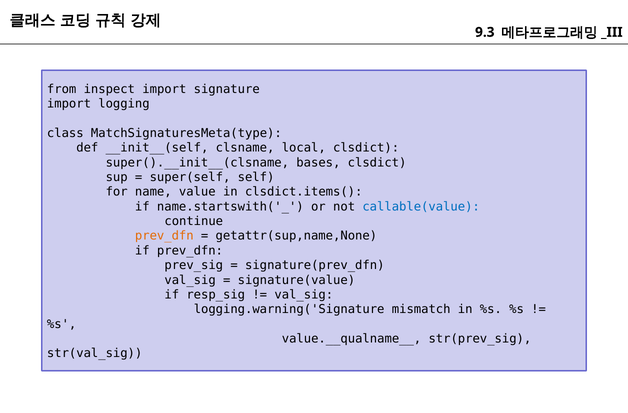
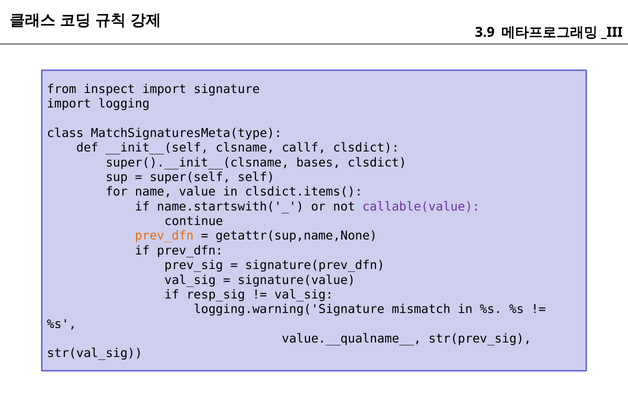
9.3: 9.3 -> 3.9
local: local -> callf
callable(value colour: blue -> purple
